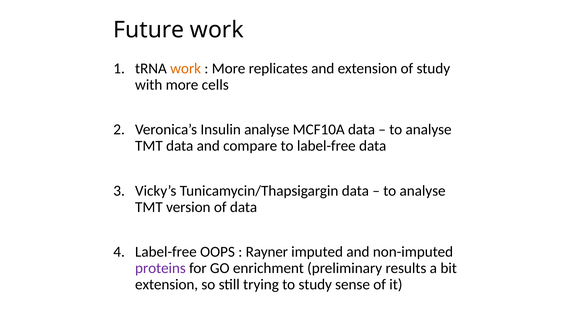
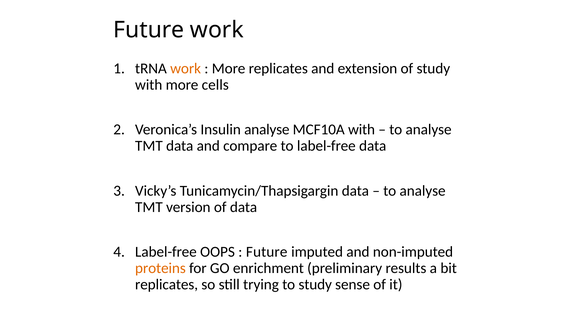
MCF10A data: data -> with
Rayner at (267, 252): Rayner -> Future
proteins colour: purple -> orange
extension at (167, 284): extension -> replicates
